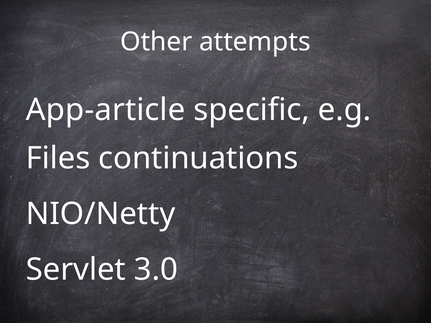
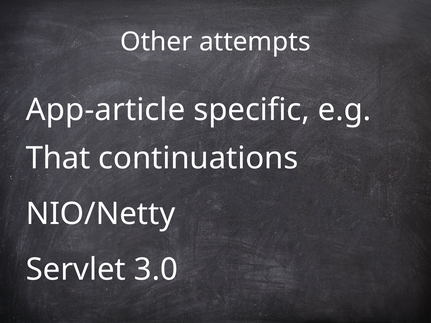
Files: Files -> That
